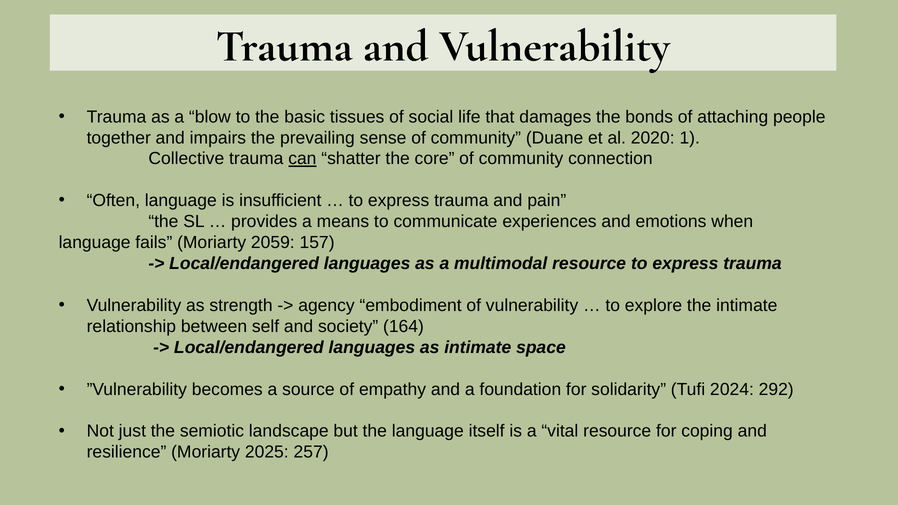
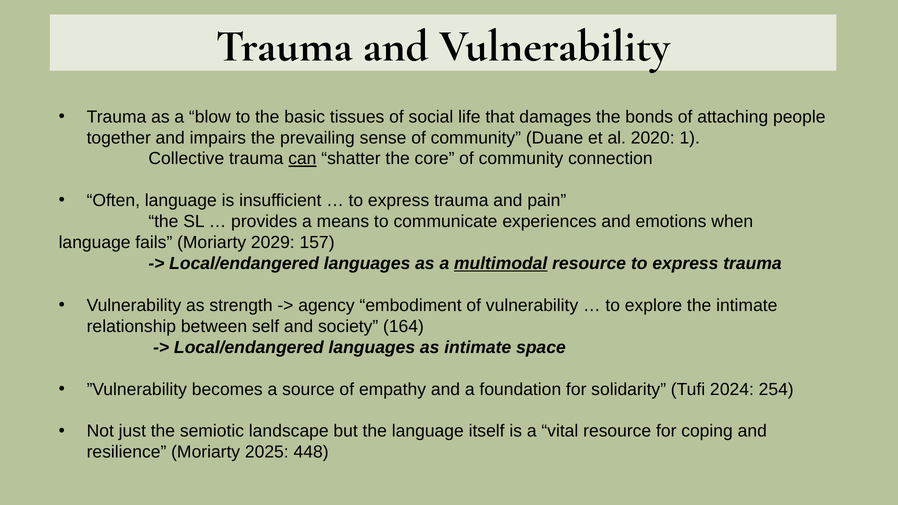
2059: 2059 -> 2029
multimodal underline: none -> present
292: 292 -> 254
257: 257 -> 448
